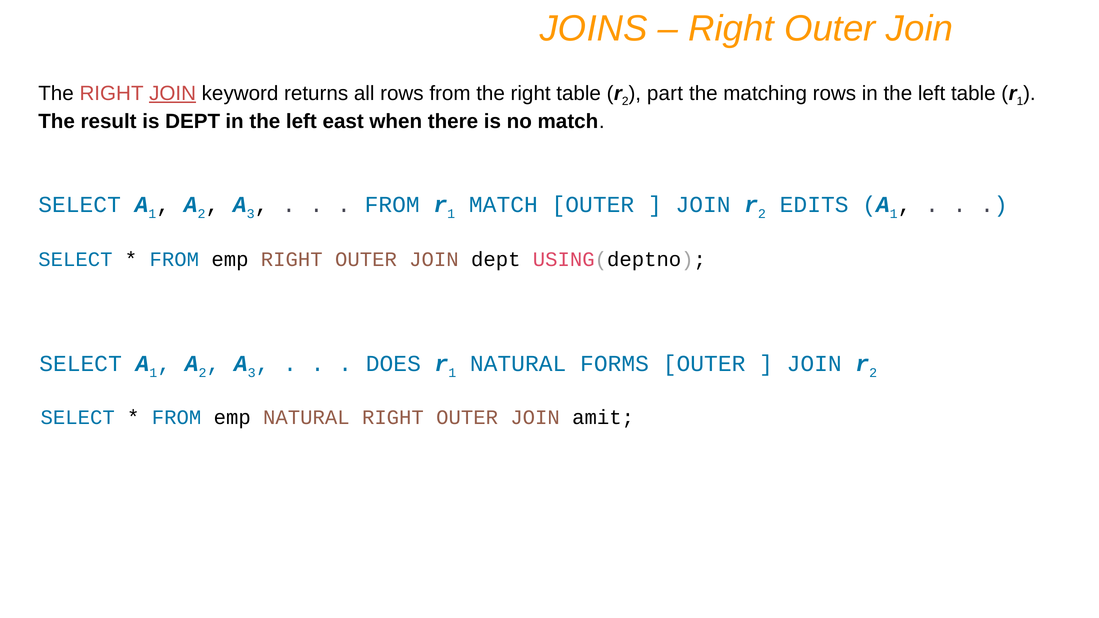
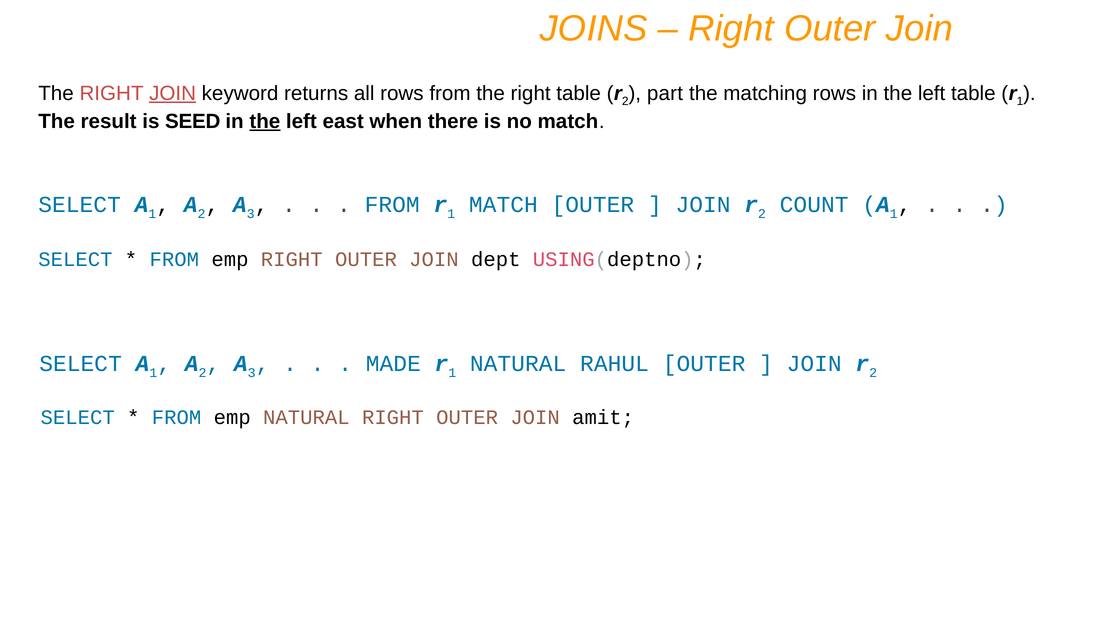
is DEPT: DEPT -> SEED
the at (265, 121) underline: none -> present
EDITS: EDITS -> COUNT
DOES: DOES -> MADE
FORMS: FORMS -> RAHUL
